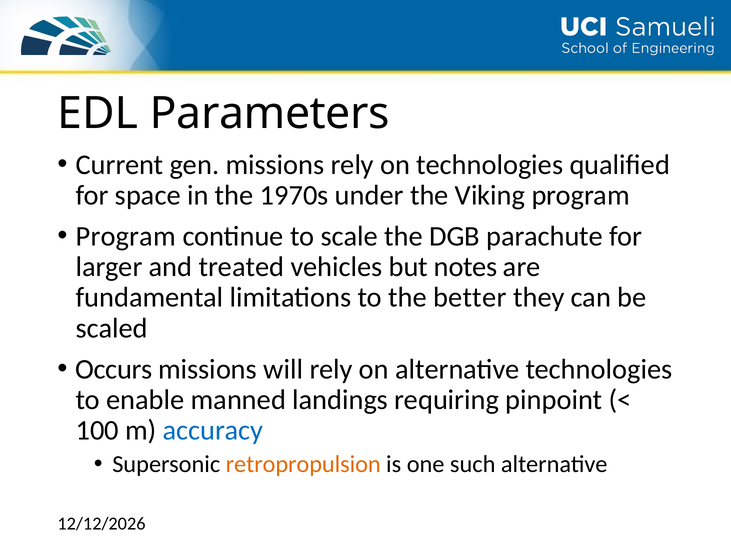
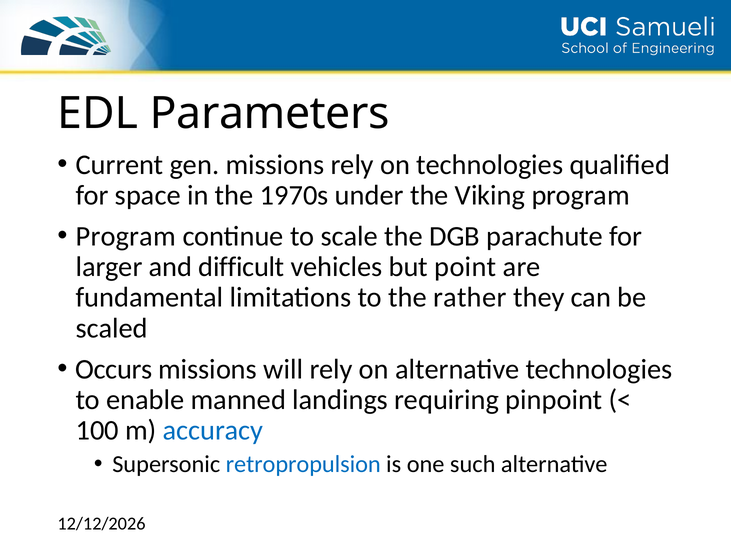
treated: treated -> difficult
notes: notes -> point
better: better -> rather
retropropulsion colour: orange -> blue
